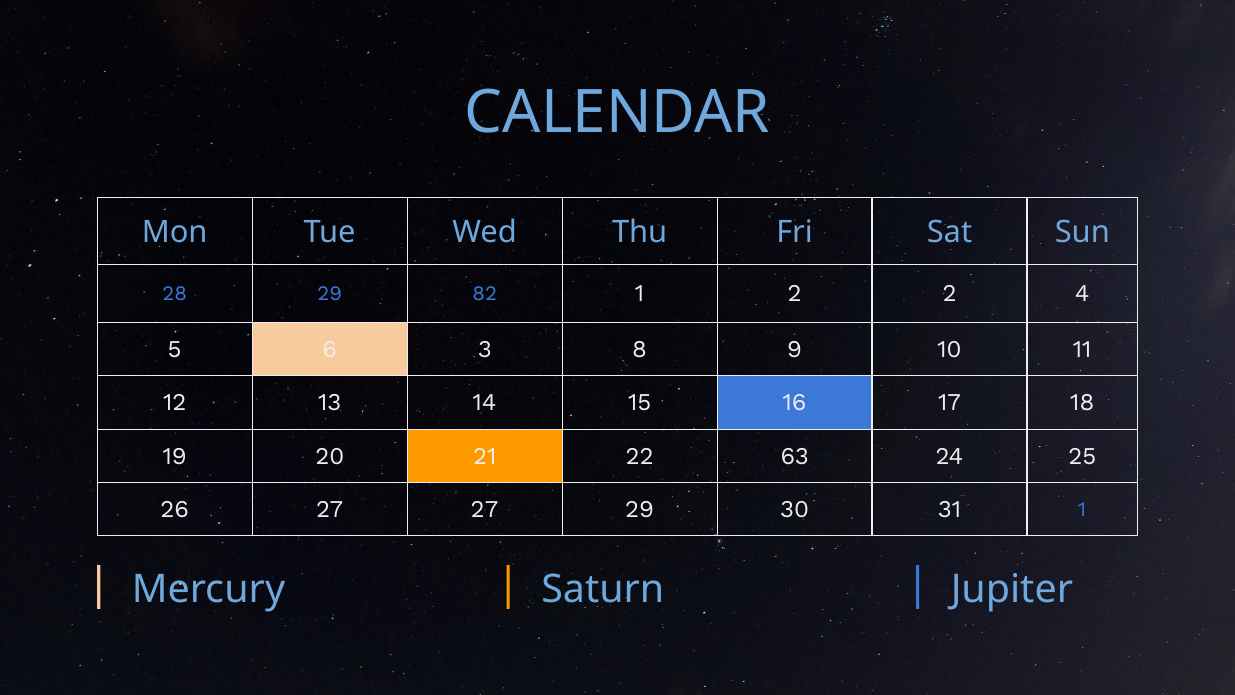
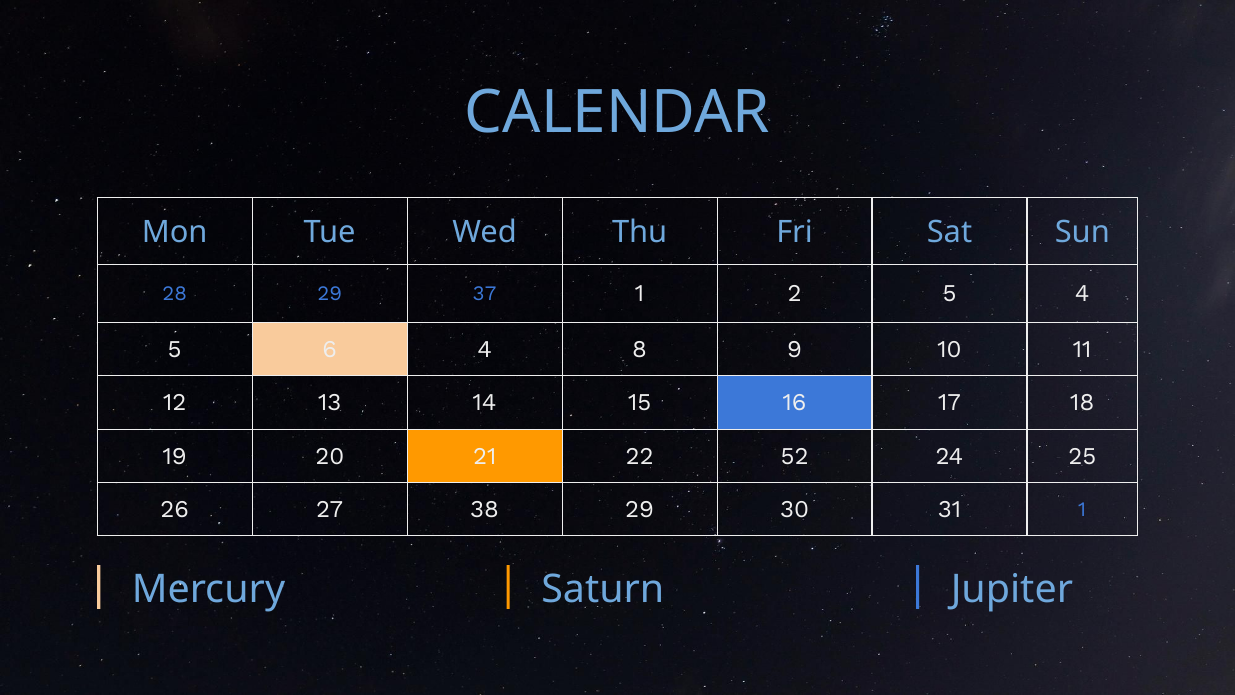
82: 82 -> 37
2 2: 2 -> 5
6 3: 3 -> 4
63: 63 -> 52
27 27: 27 -> 38
